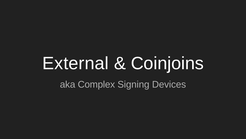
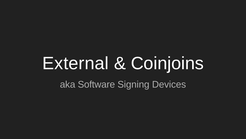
Complex: Complex -> Software
